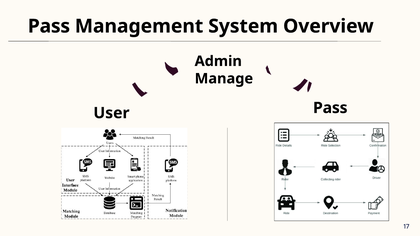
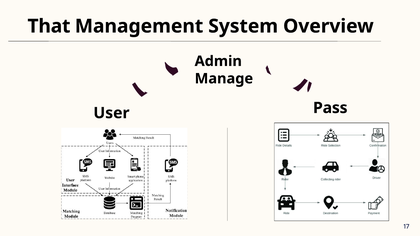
Pass at (49, 26): Pass -> That
